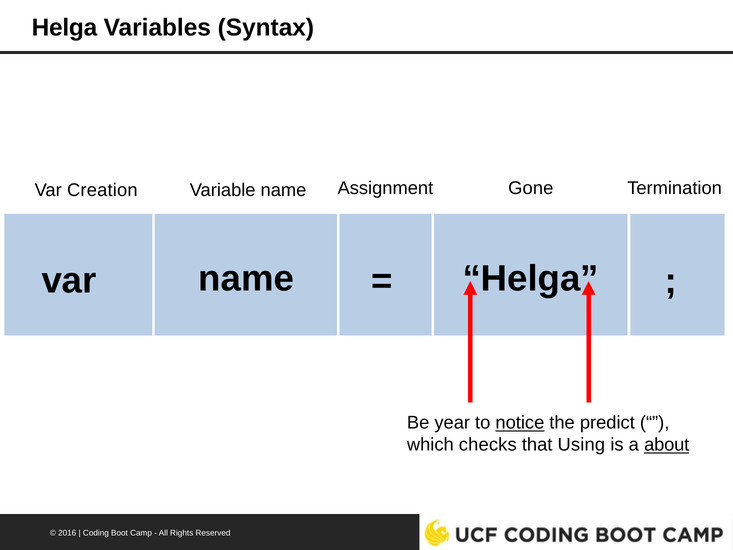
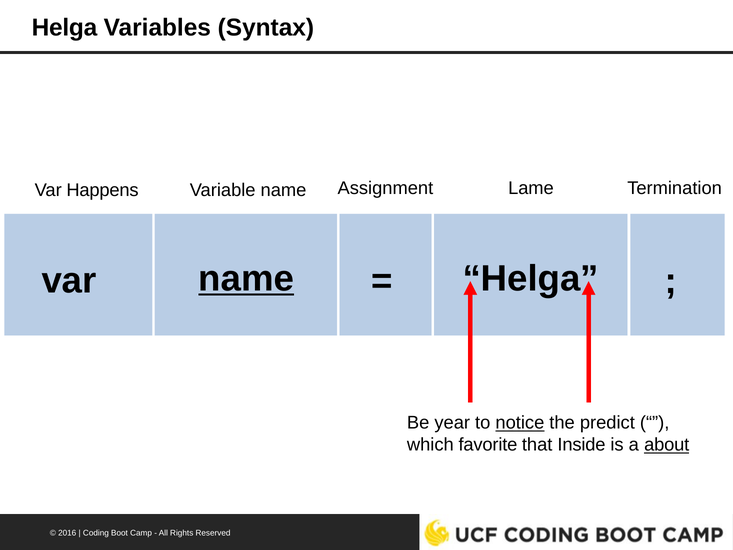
Creation: Creation -> Happens
Gone: Gone -> Lame
name at (246, 279) underline: none -> present
checks: checks -> favorite
Using: Using -> Inside
